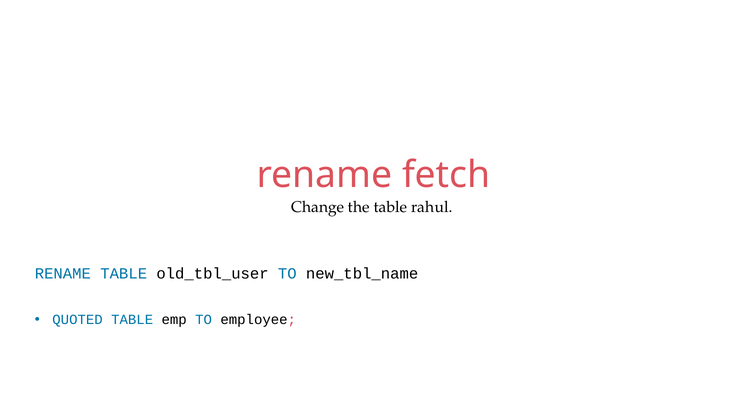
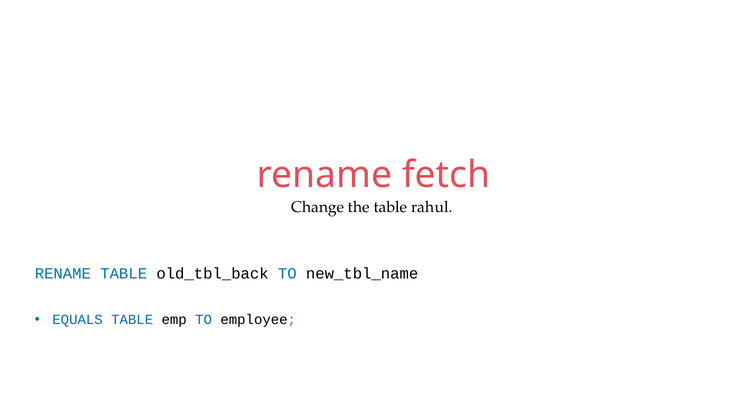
old_tbl_user: old_tbl_user -> old_tbl_back
QUOTED: QUOTED -> EQUALS
